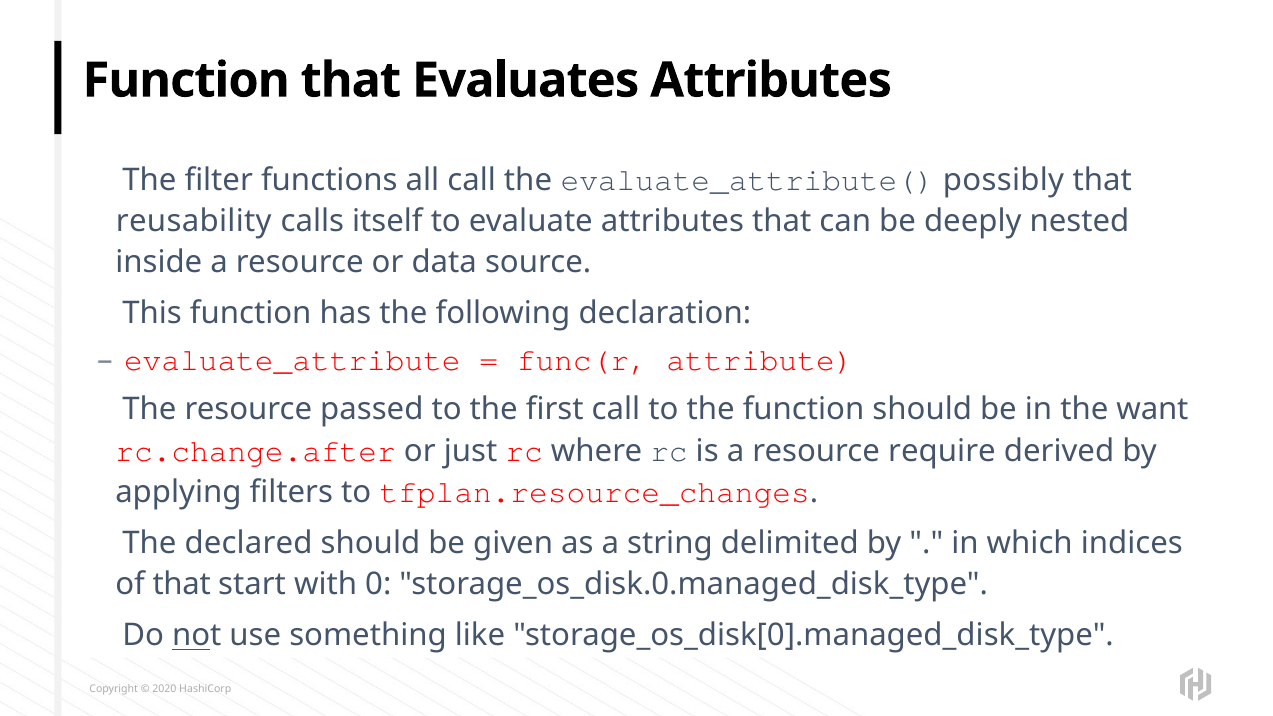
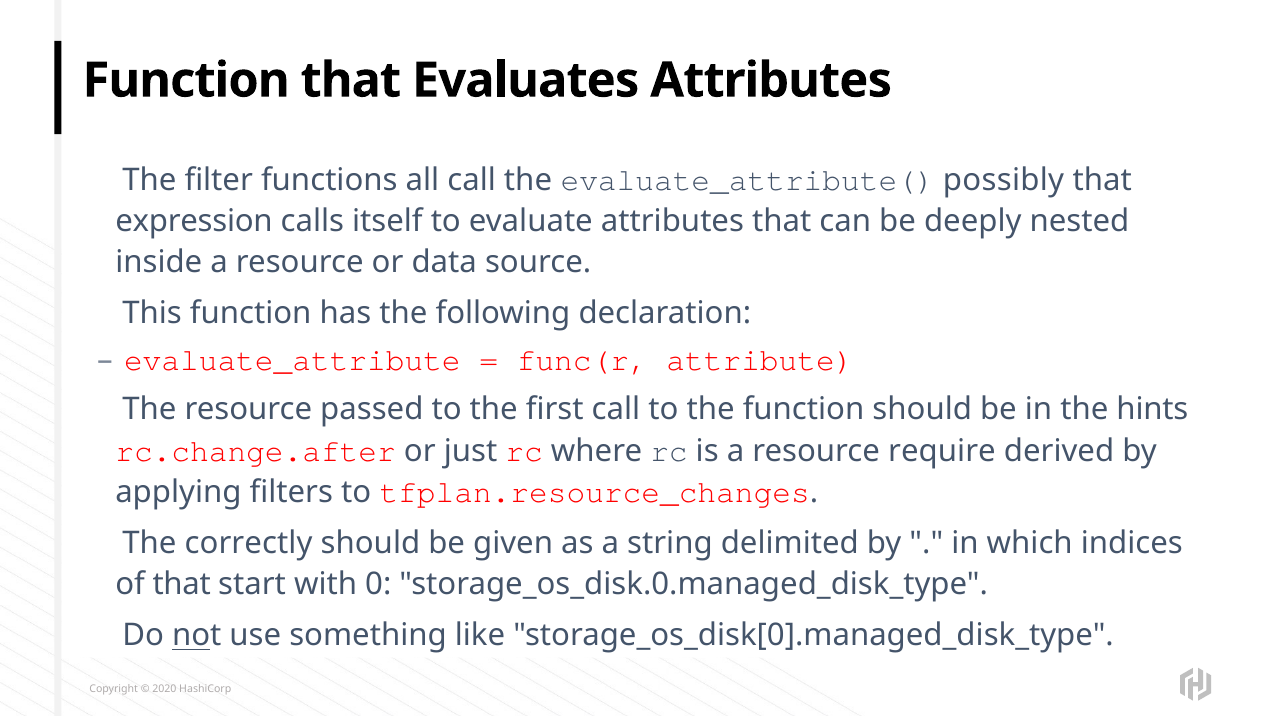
reusability: reusability -> expression
want: want -> hints
declared: declared -> correctly
